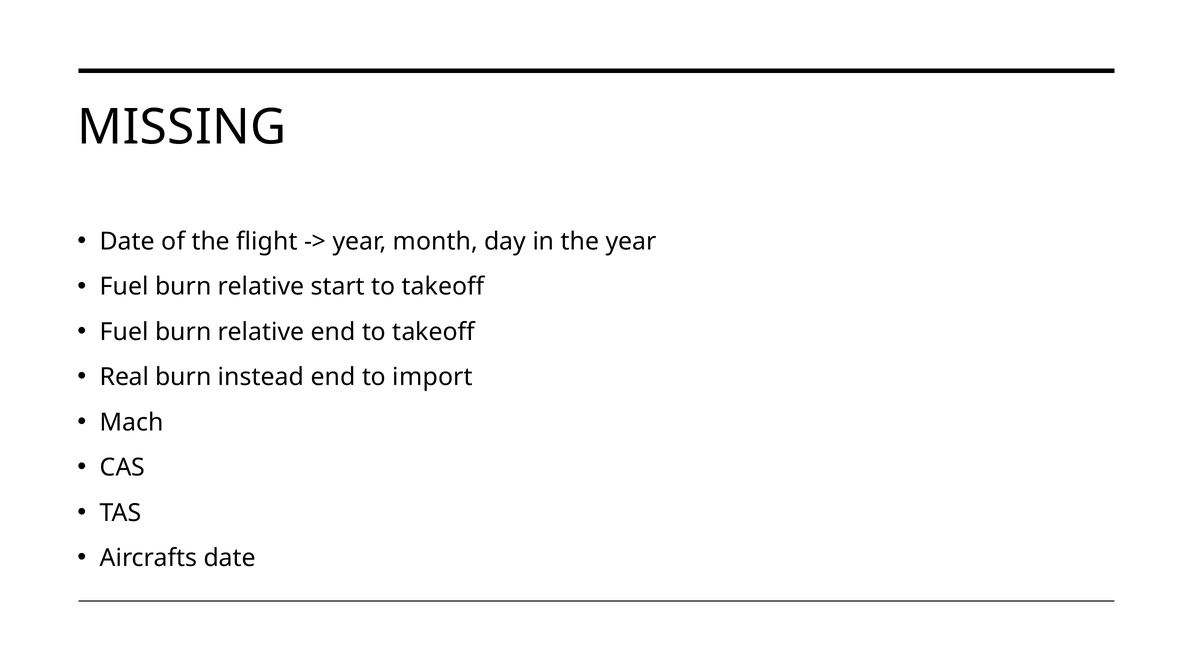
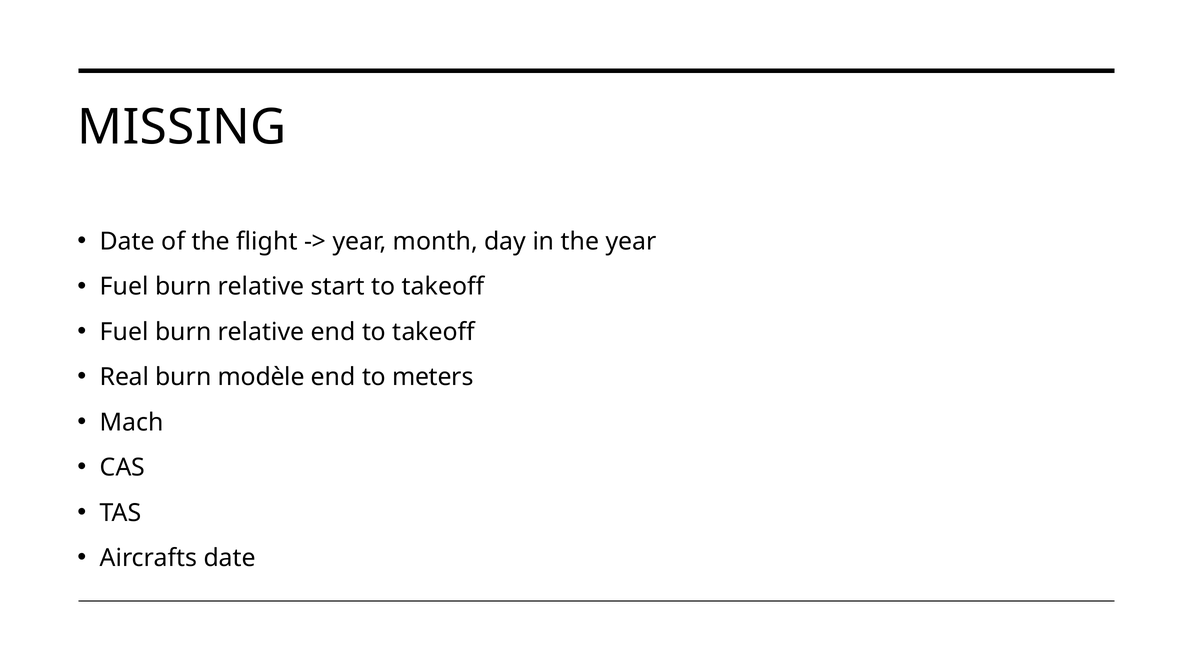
instead: instead -> modèle
import: import -> meters
